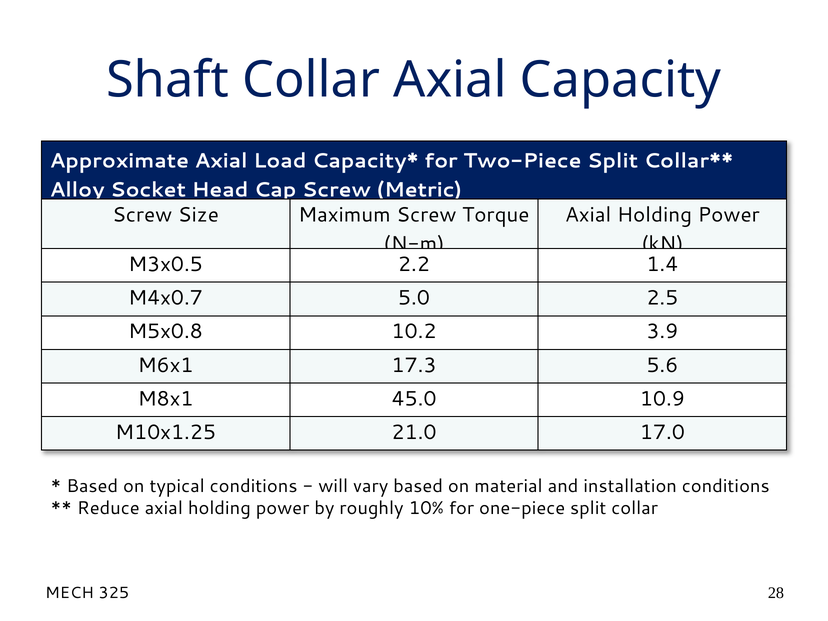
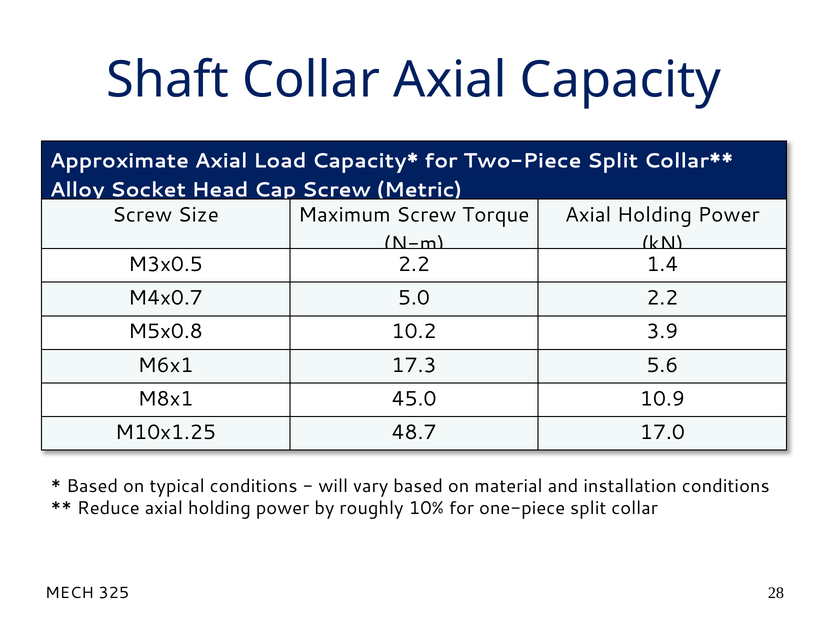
5.0 2.5: 2.5 -> 2.2
21.0: 21.0 -> 48.7
